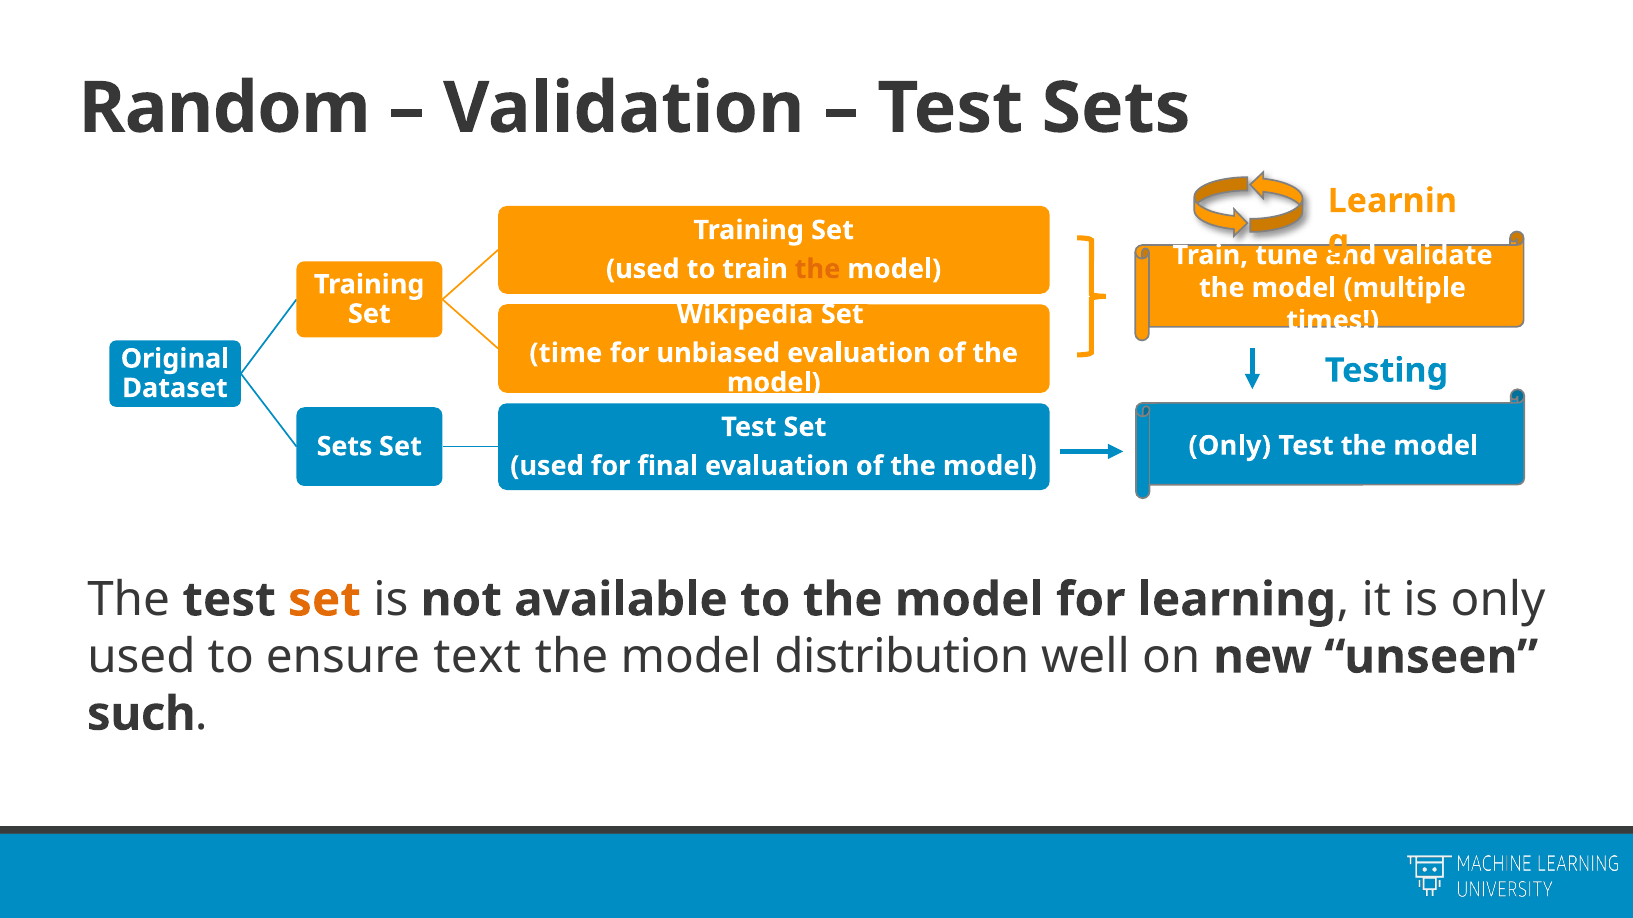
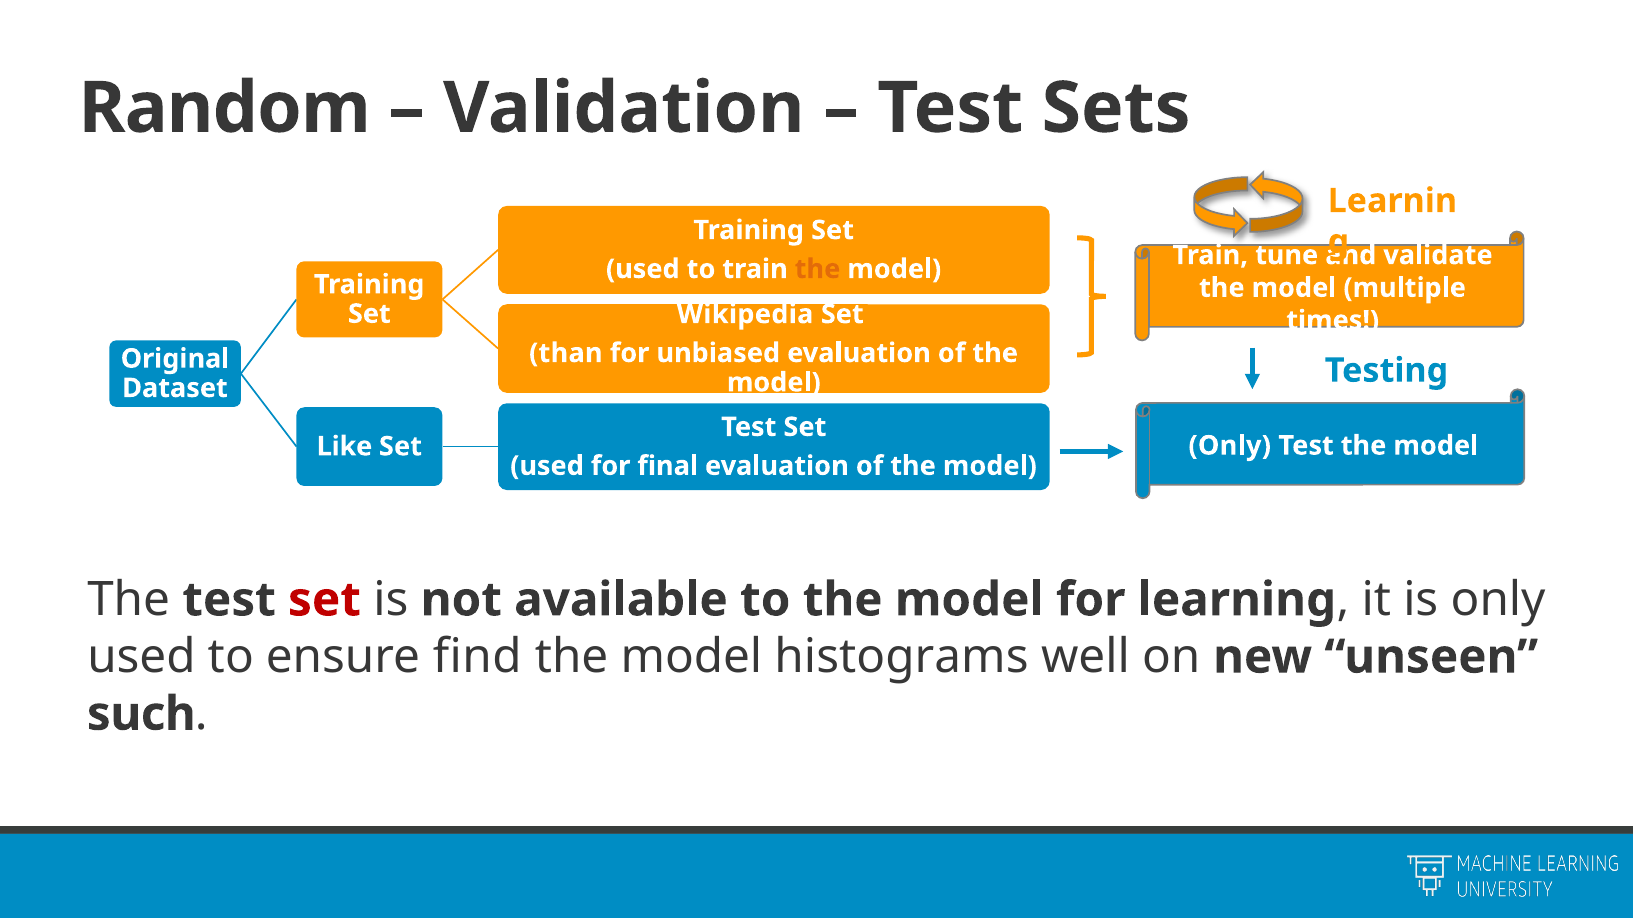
time: time -> than
Sets at (344, 447): Sets -> Like
set at (325, 600) colour: orange -> red
text: text -> find
distribution: distribution -> histograms
